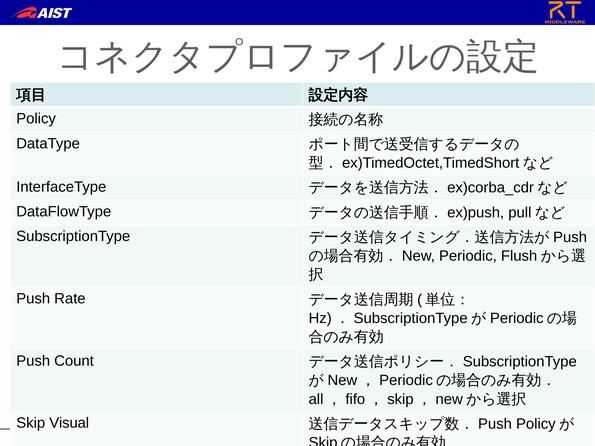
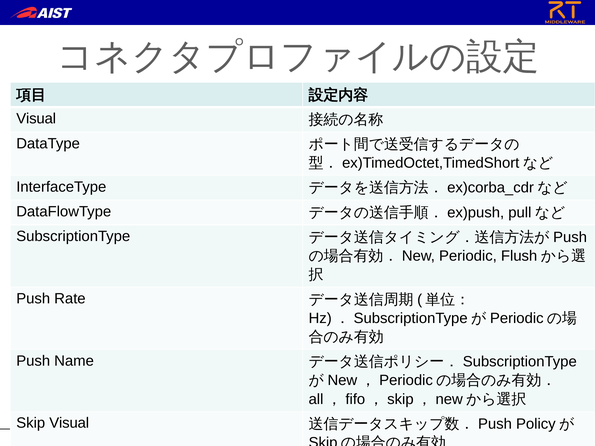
Policy at (36, 119): Policy -> Visual
Count: Count -> Name
